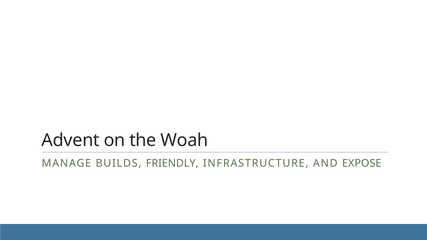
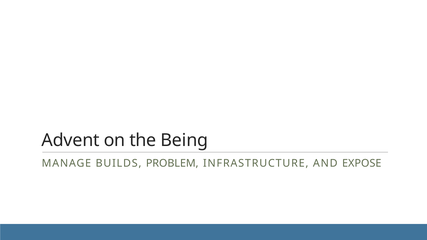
Woah: Woah -> Being
FRIENDLY: FRIENDLY -> PROBLEM
